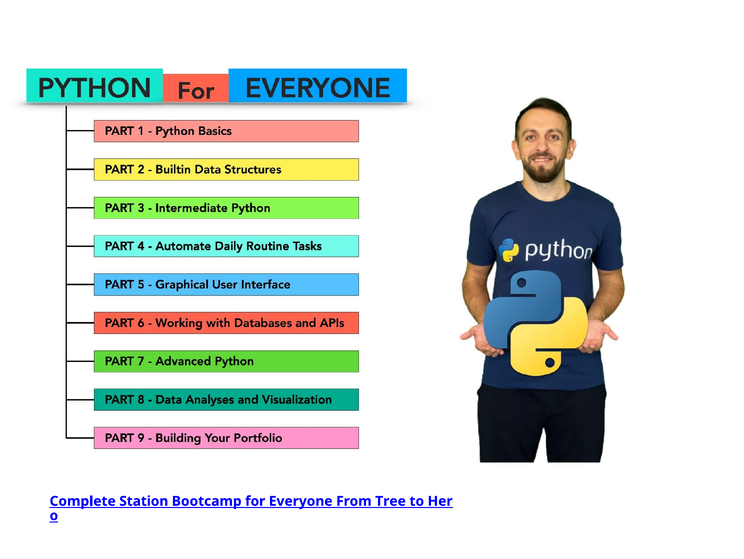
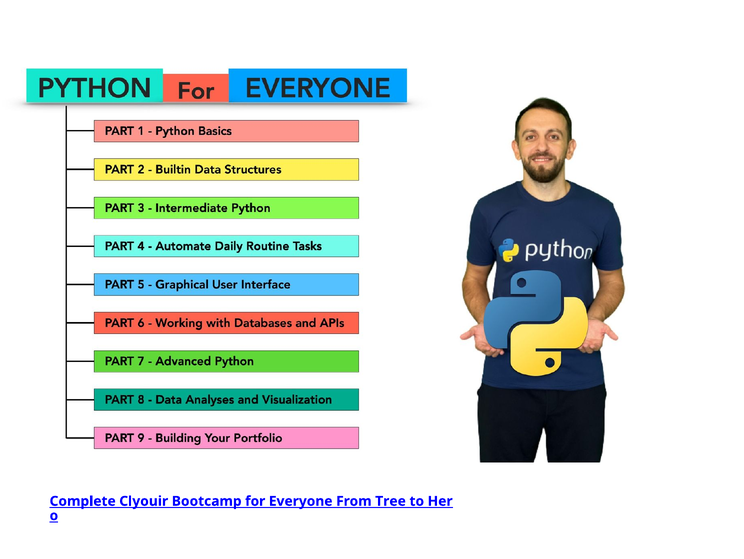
Station: Station -> Clyouir
